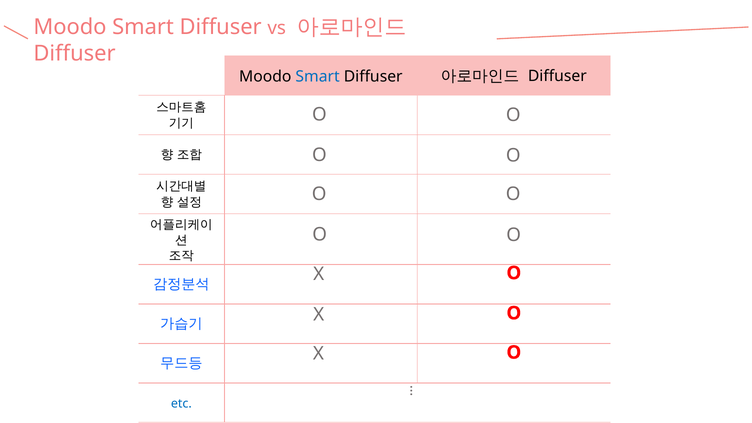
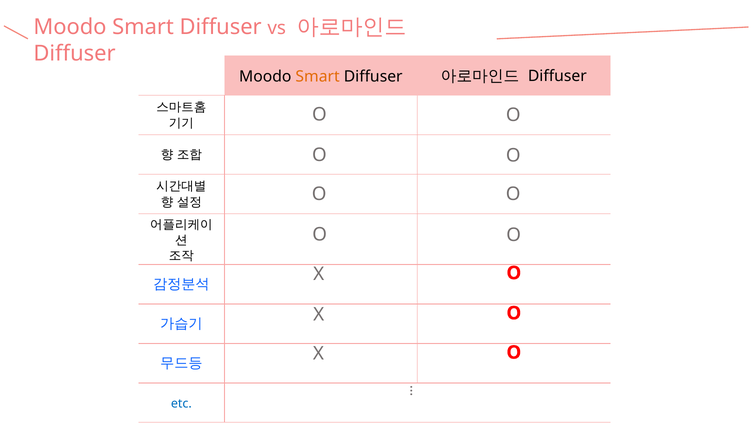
Smart at (318, 76) colour: blue -> orange
